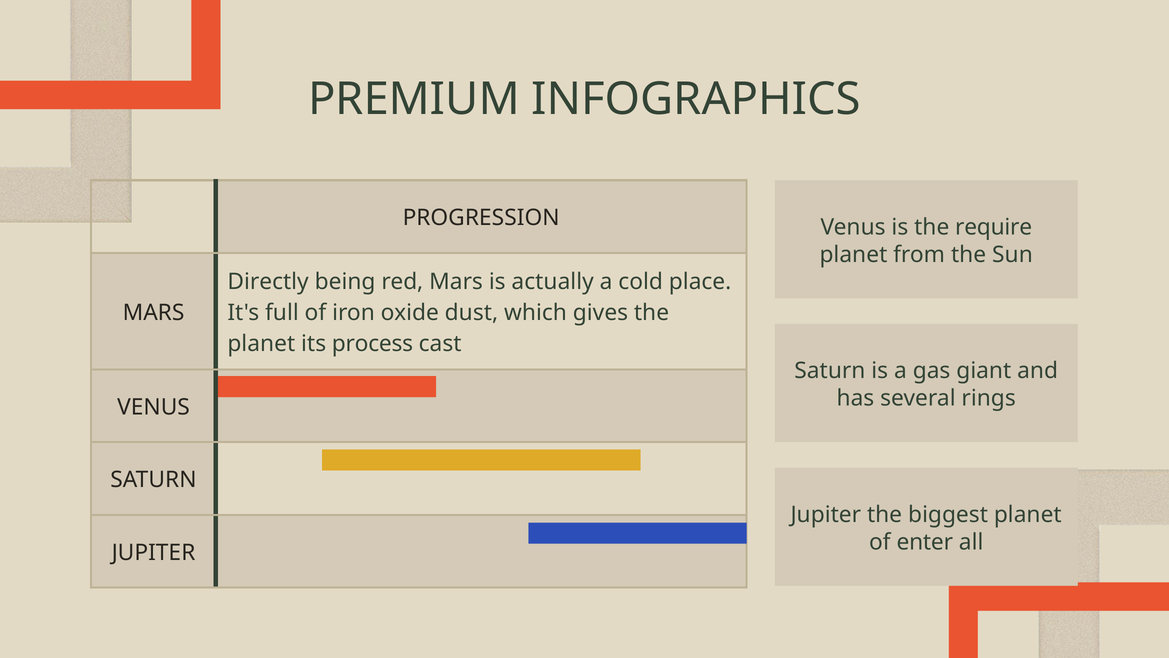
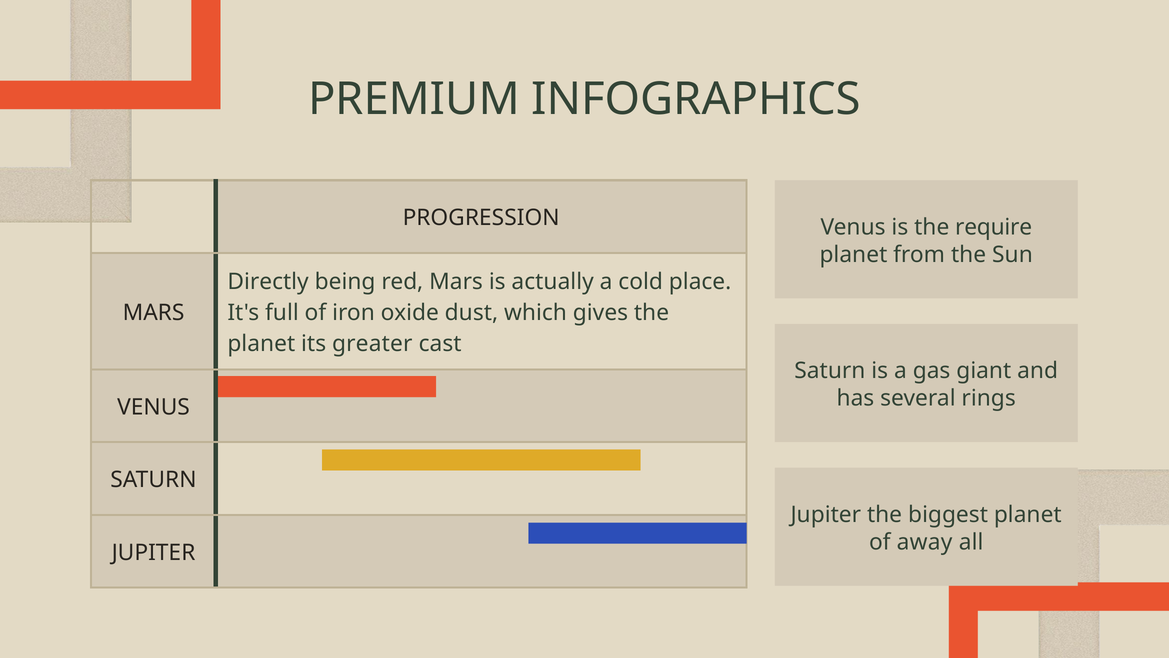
process: process -> greater
enter: enter -> away
